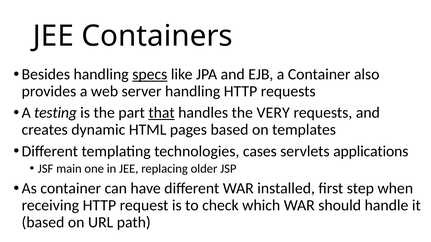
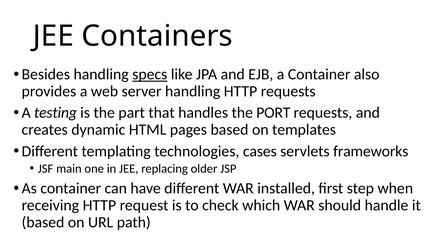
that underline: present -> none
VERY: VERY -> PORT
applications: applications -> frameworks
